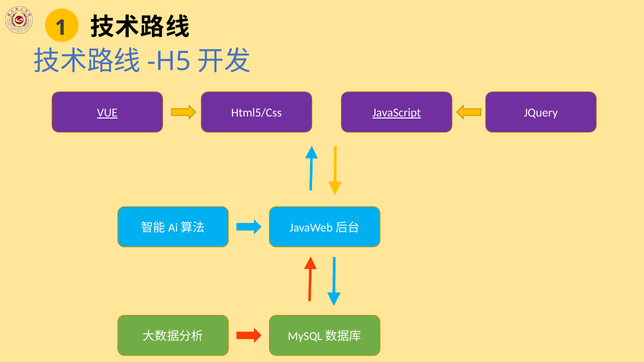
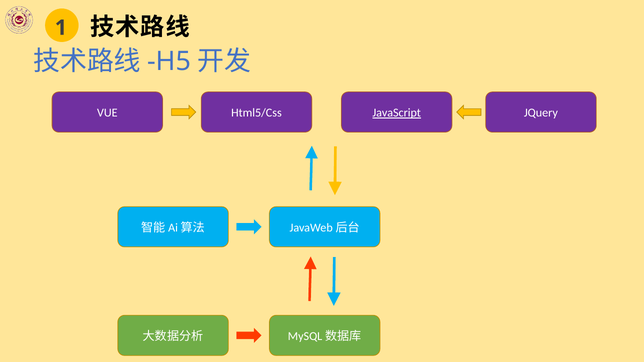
VUE underline: present -> none
